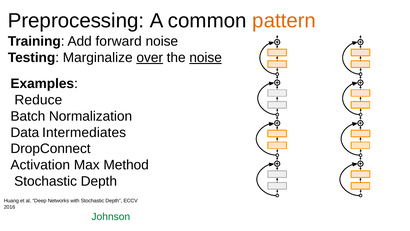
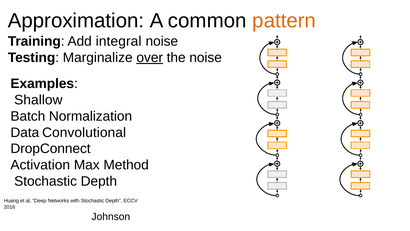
Preprocessing: Preprocessing -> Approximation
forward: forward -> integral
noise at (206, 58) underline: present -> none
Reduce: Reduce -> Shallow
Intermediates: Intermediates -> Convolutional
Johnson colour: green -> black
